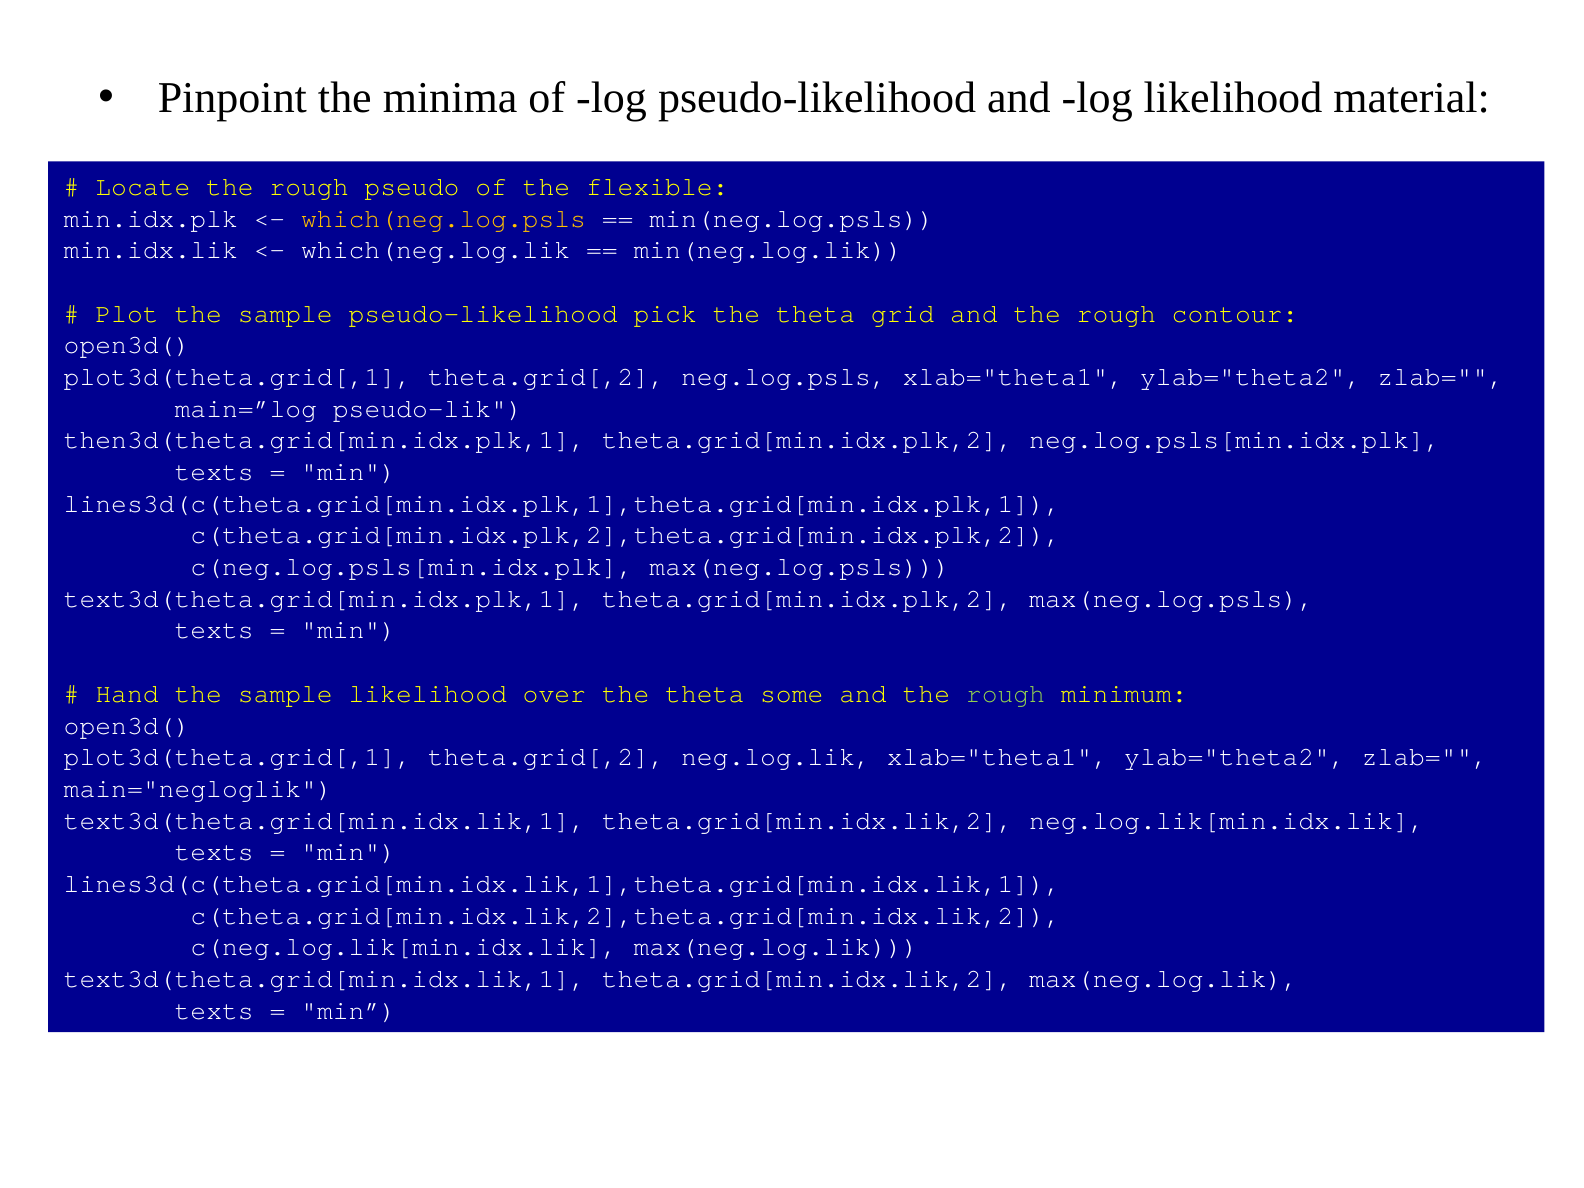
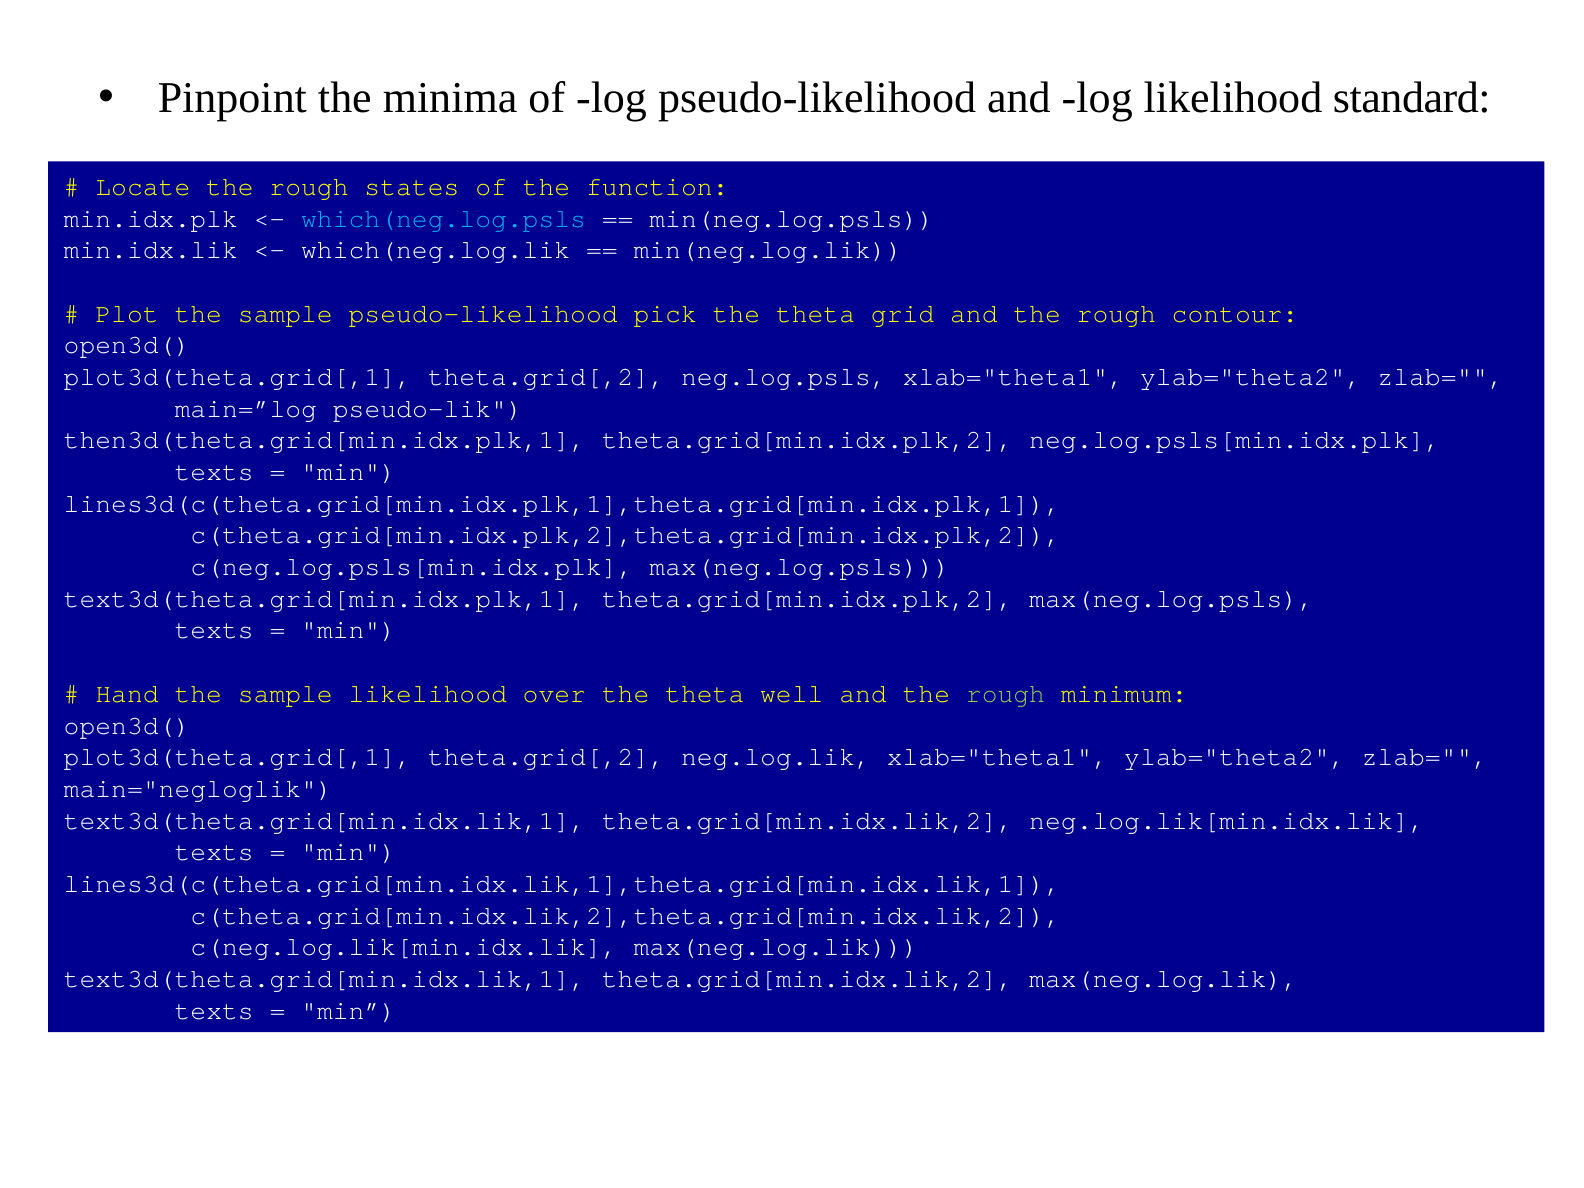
material: material -> standard
pseudo: pseudo -> states
flexible: flexible -> function
which(neg.log.psls colour: yellow -> light blue
some: some -> well
